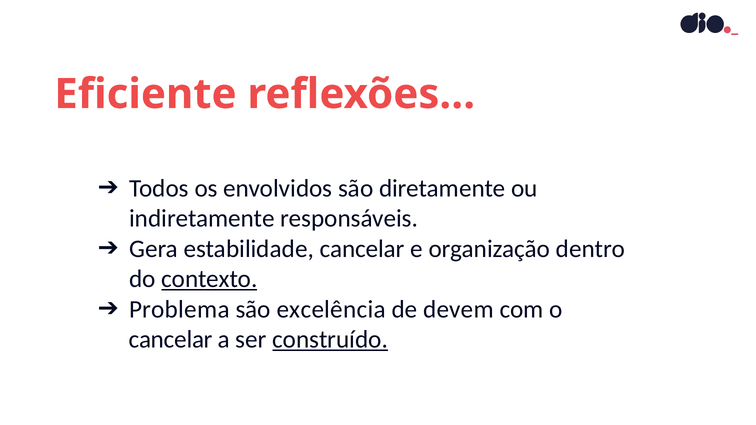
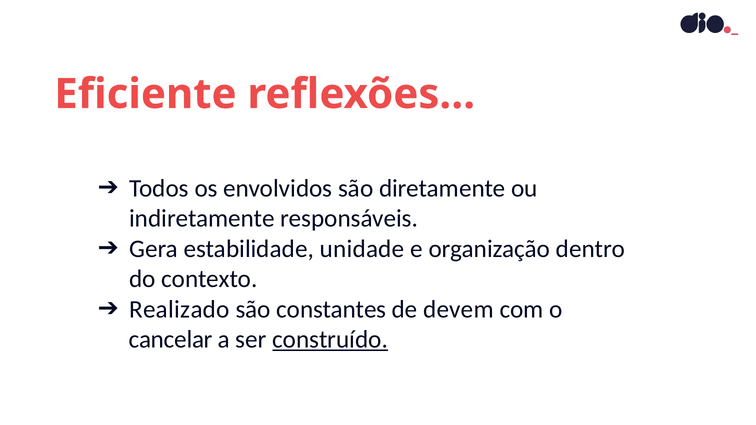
estabilidade cancelar: cancelar -> unidade
contexto underline: present -> none
Problema: Problema -> Realizado
excelência: excelência -> constantes
